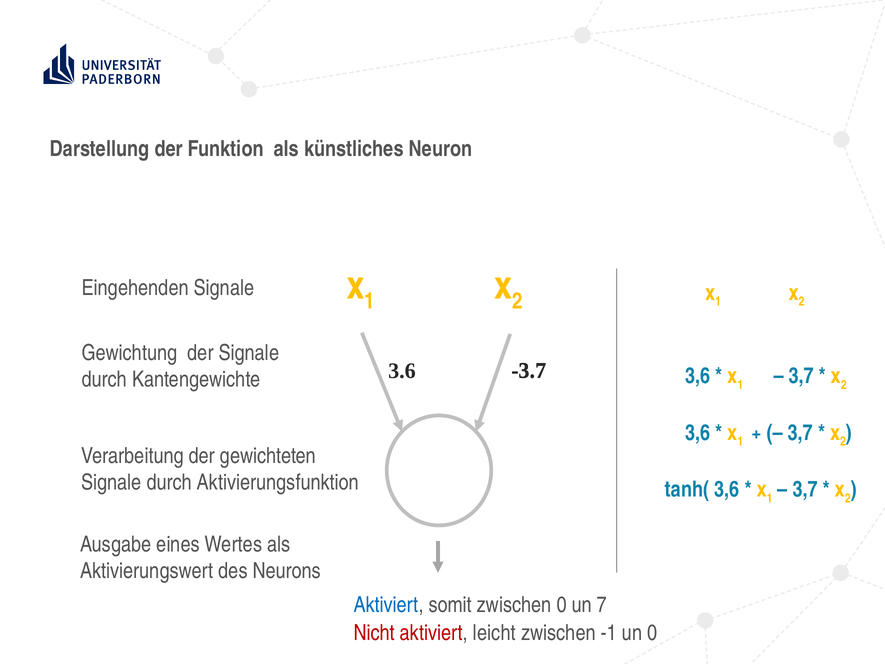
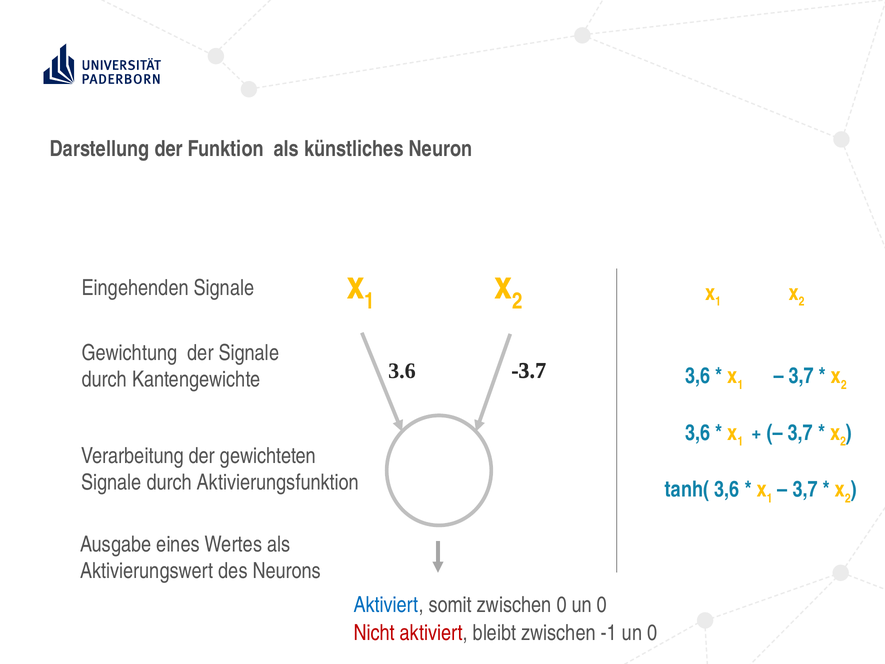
0 un 7: 7 -> 0
leicht: leicht -> bleibt
